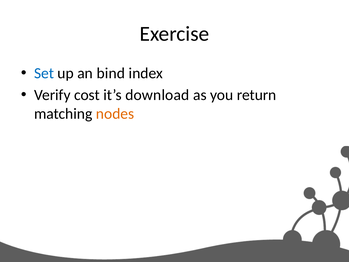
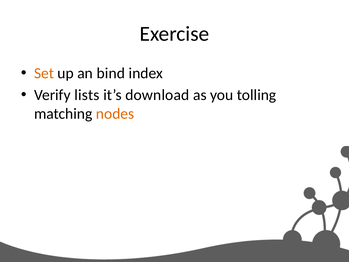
Set colour: blue -> orange
cost: cost -> lists
return: return -> tolling
